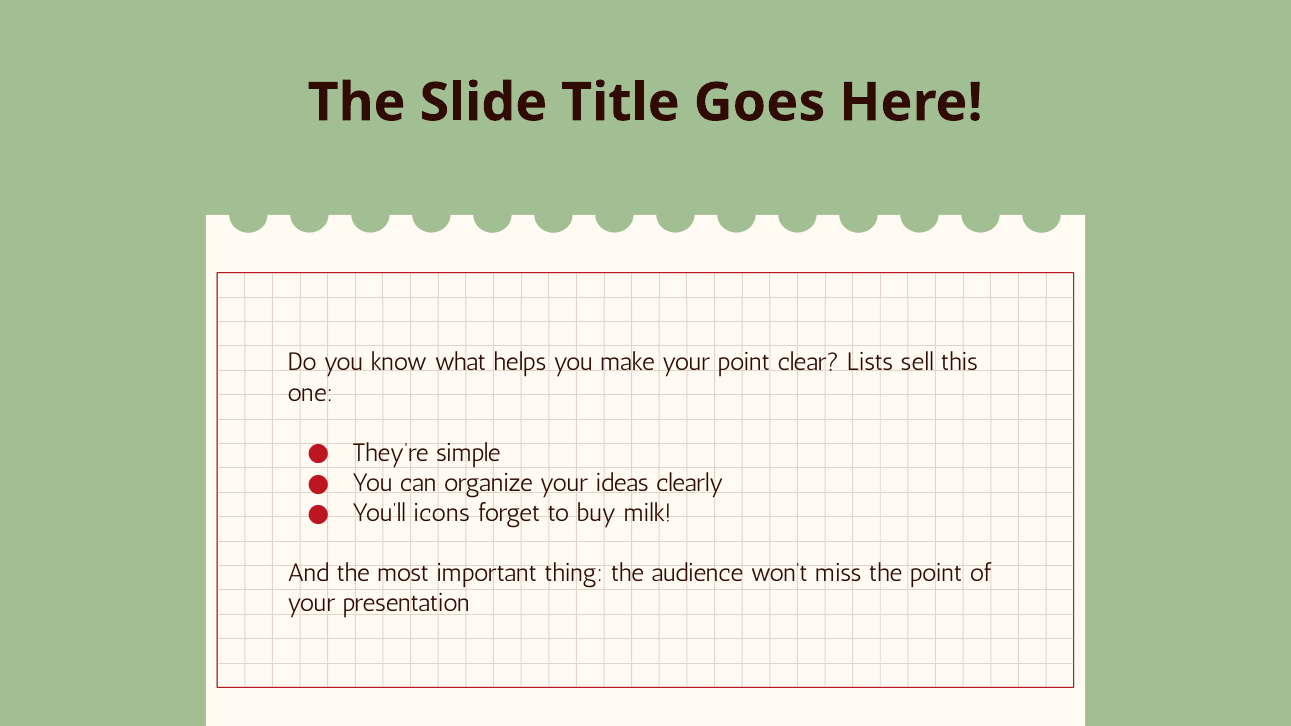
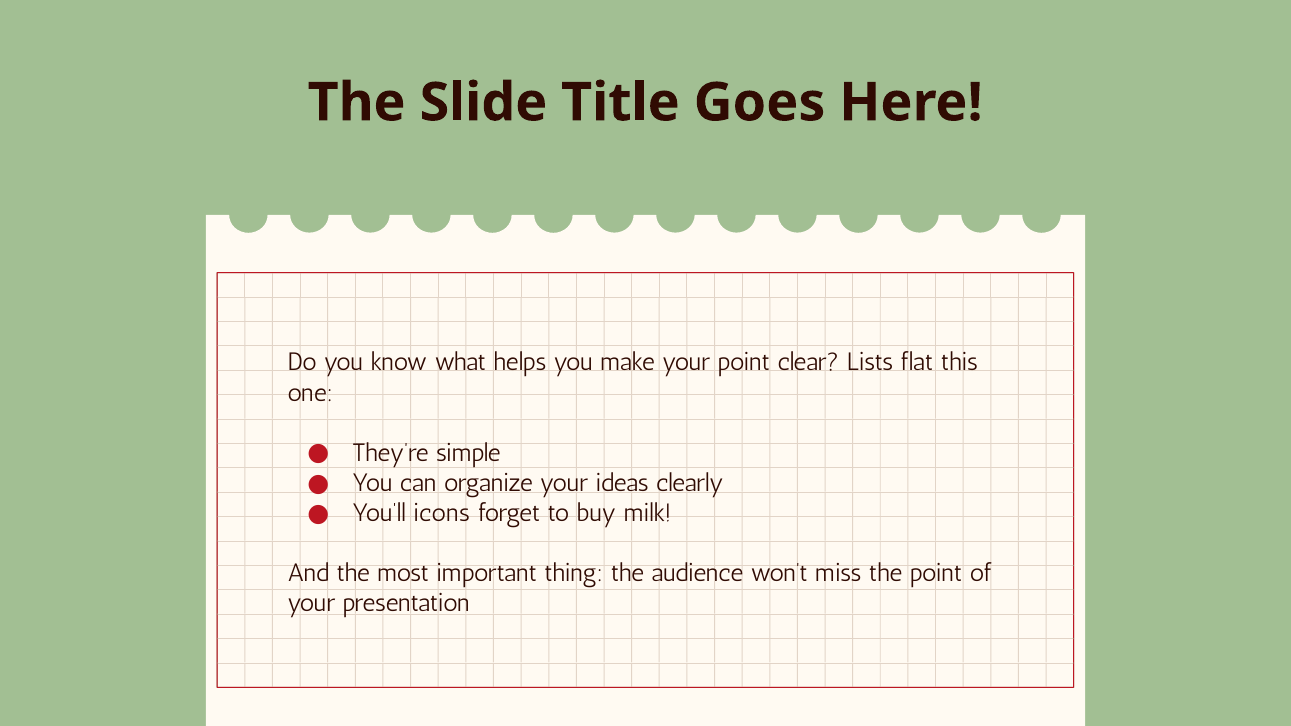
sell: sell -> flat
